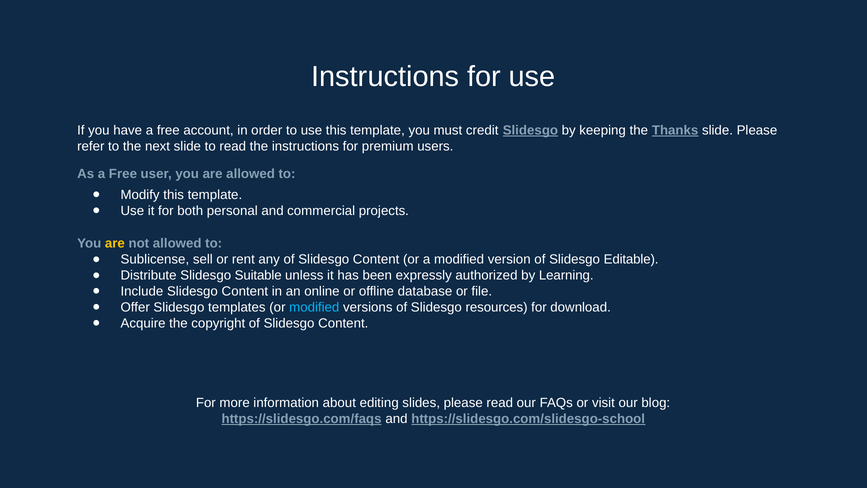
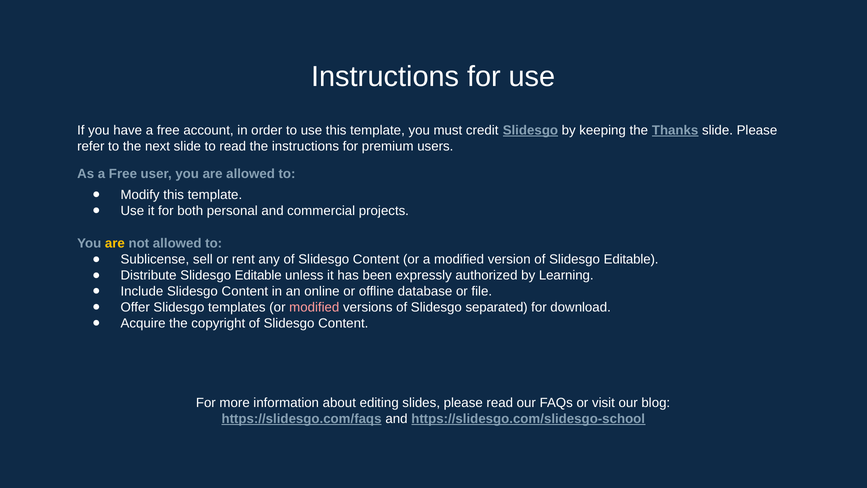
Distribute Slidesgo Suitable: Suitable -> Editable
modified at (314, 307) colour: light blue -> pink
resources: resources -> separated
